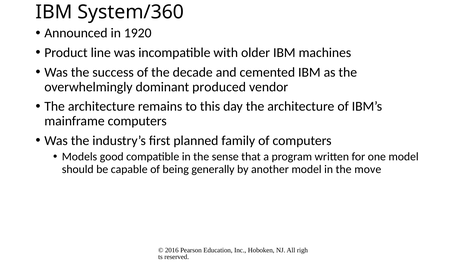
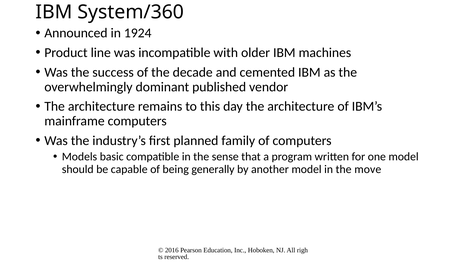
1920: 1920 -> 1924
produced: produced -> published
good: good -> basic
